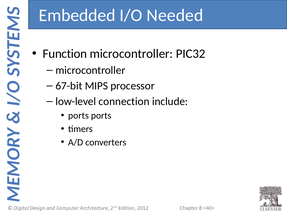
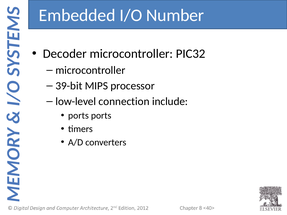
Needed: Needed -> Number
Function: Function -> Decoder
67-bit: 67-bit -> 39-bit
